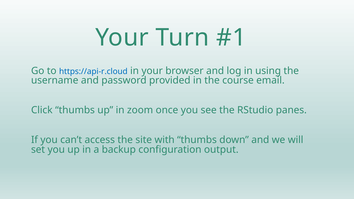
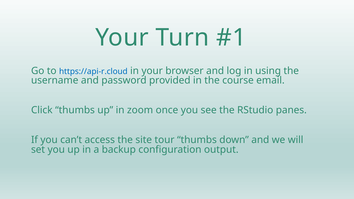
with: with -> tour
